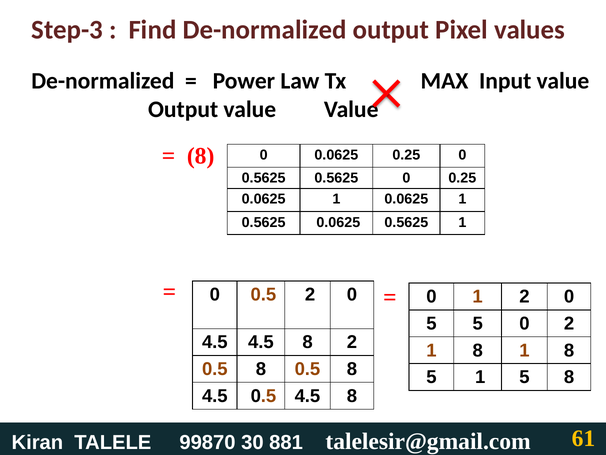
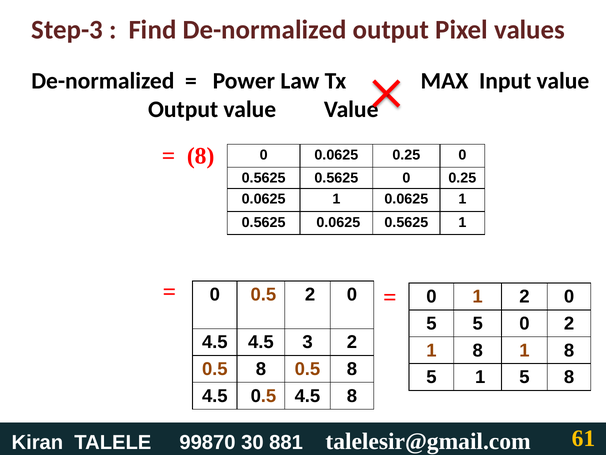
4.5 4.5 8: 8 -> 3
